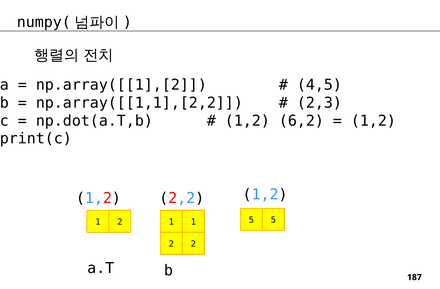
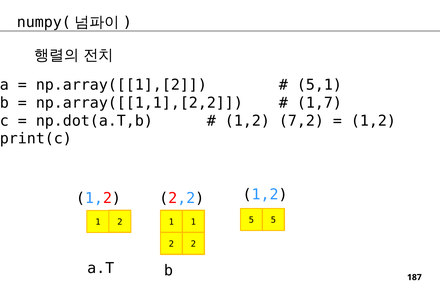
4,5: 4,5 -> 5,1
2,3: 2,3 -> 1,7
6,2: 6,2 -> 7,2
